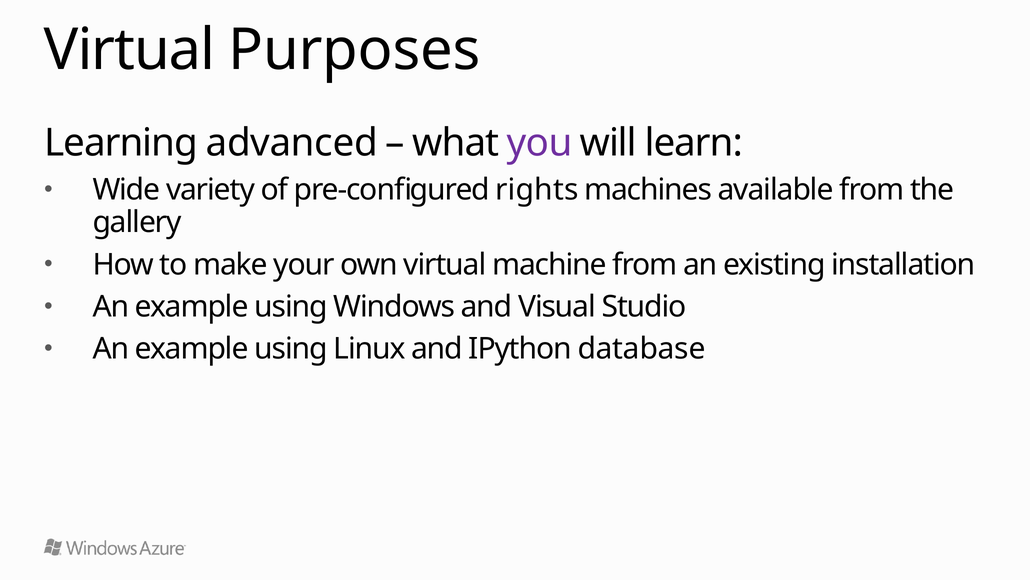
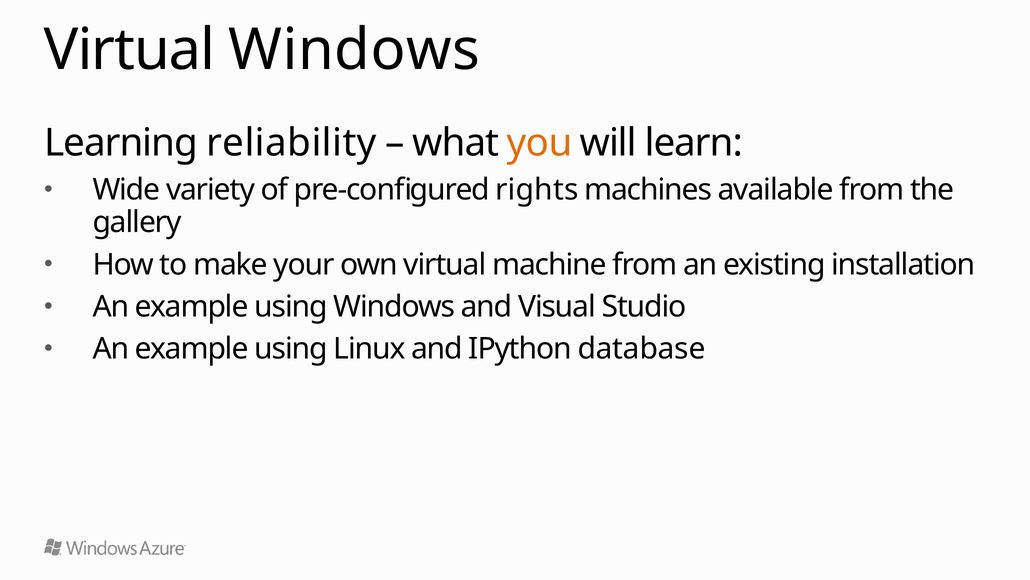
Virtual Purposes: Purposes -> Windows
advanced: advanced -> reliability
you colour: purple -> orange
